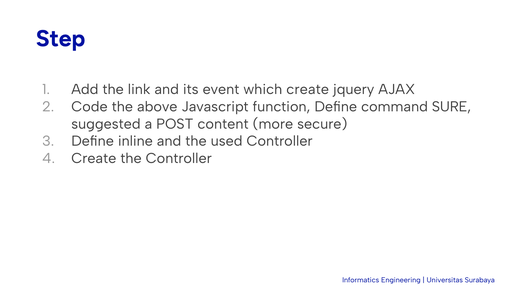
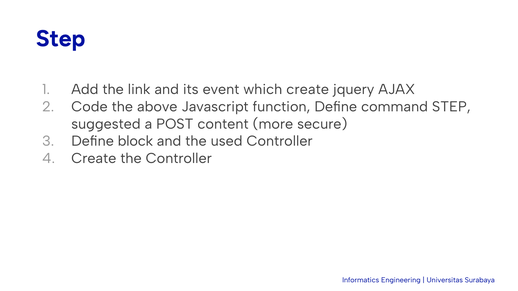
command SURE: SURE -> STEP
inline: inline -> block
